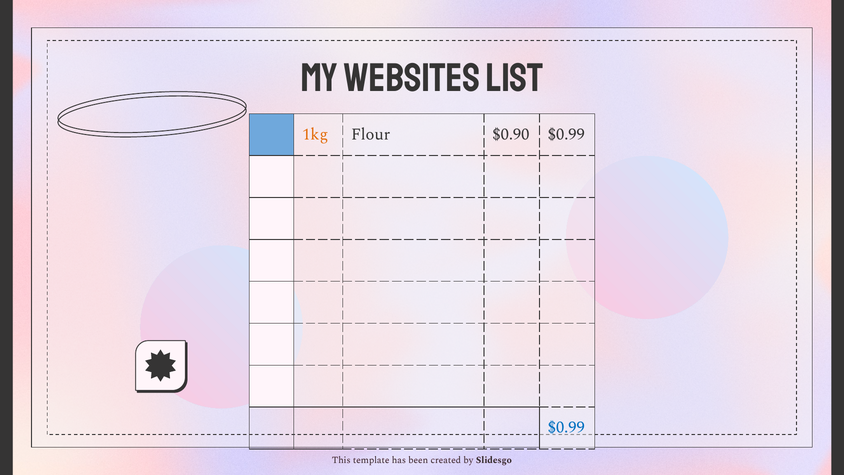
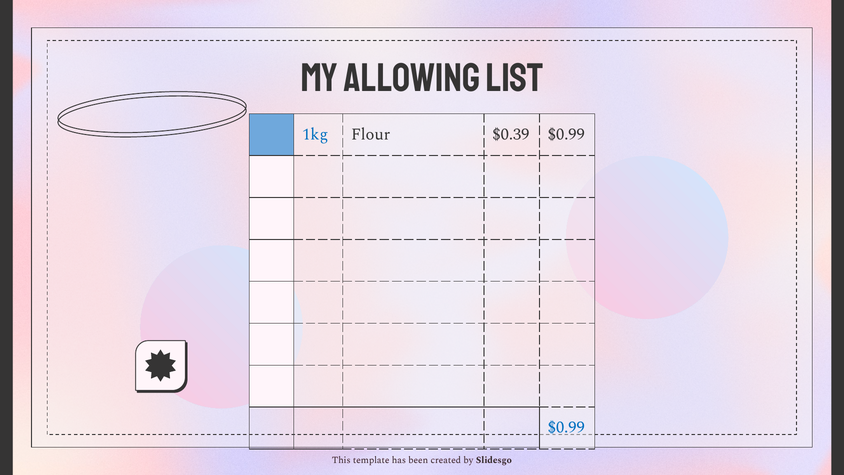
websites: websites -> allowing
1kg colour: orange -> blue
$0.90: $0.90 -> $0.39
